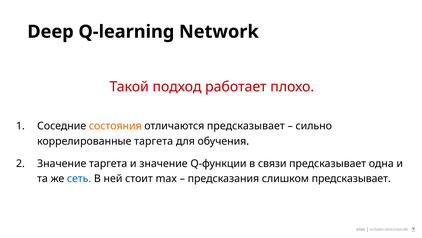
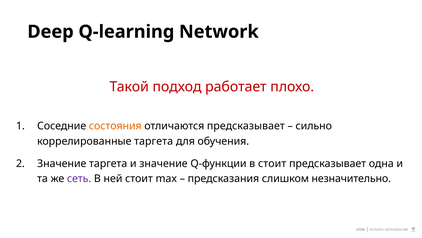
в связи: связи -> стоит
сеть colour: blue -> purple
слишком предсказывает: предсказывает -> незначительно
